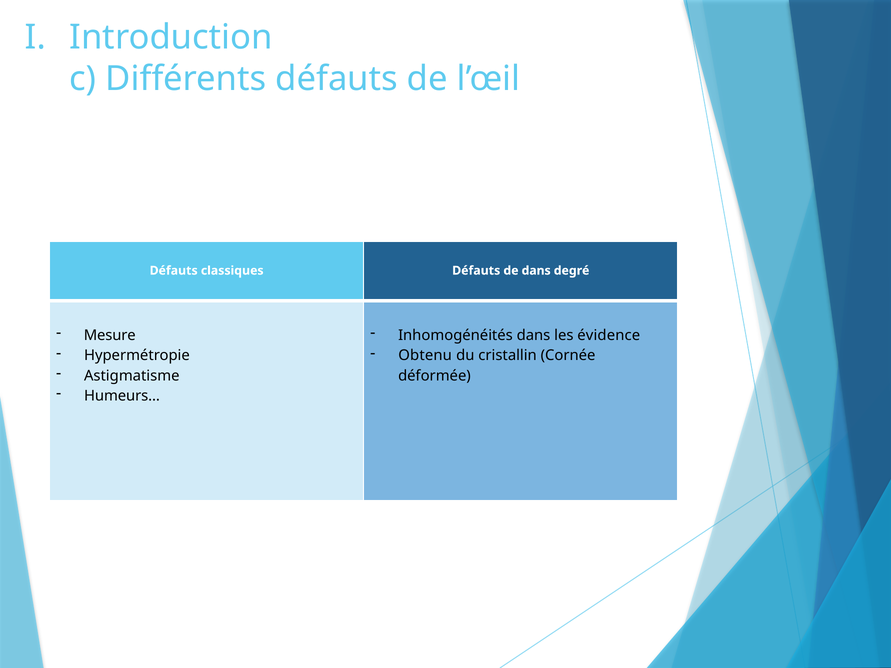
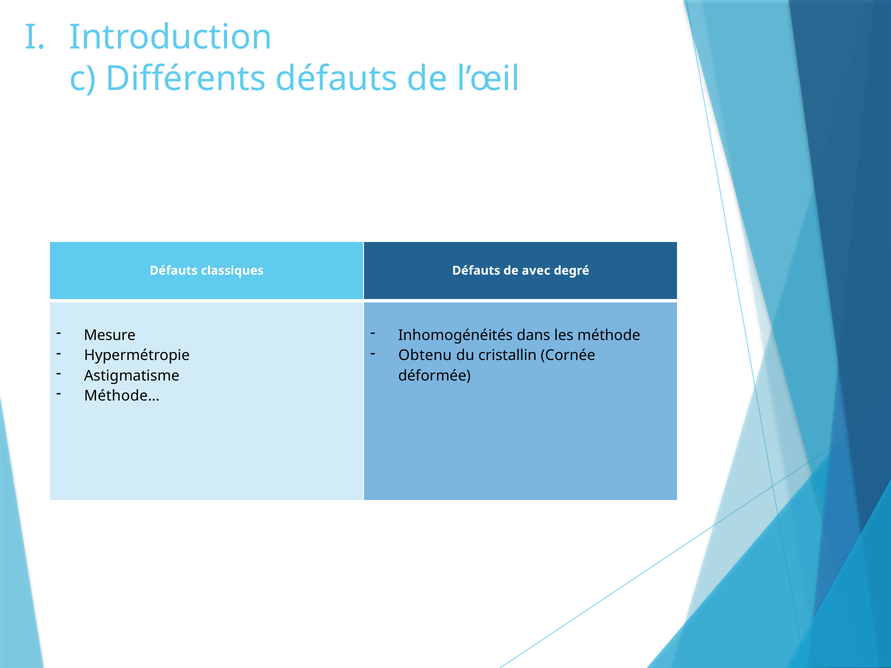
de dans: dans -> avec
évidence: évidence -> méthode
Humeurs…: Humeurs… -> Méthode…
